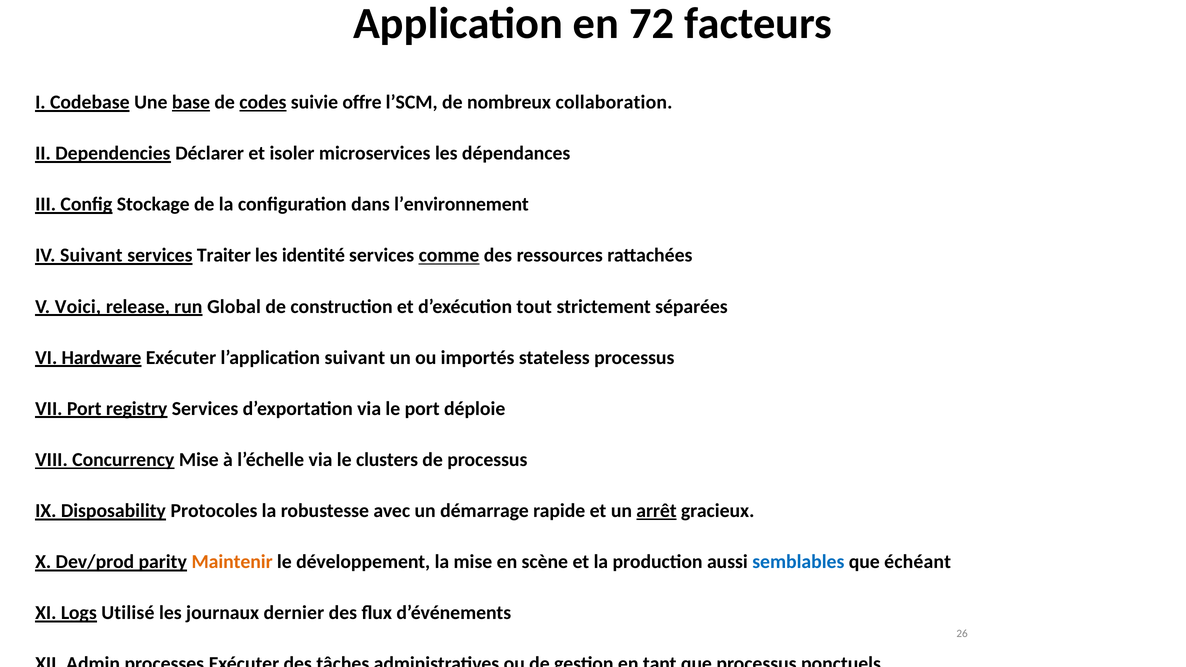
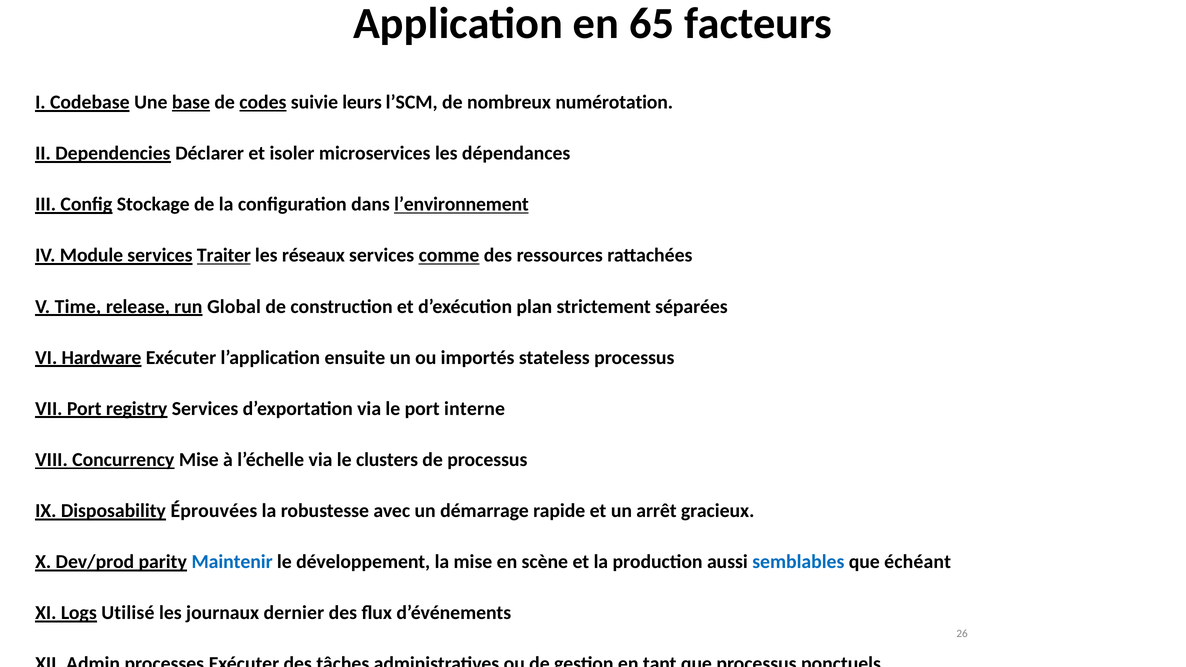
72: 72 -> 65
offre: offre -> leurs
collaboration: collaboration -> numérotation
l’environnement underline: none -> present
IV Suivant: Suivant -> Module
Traiter underline: none -> present
identité: identité -> réseaux
Voici: Voici -> Time
tout: tout -> plan
l’application suivant: suivant -> ensuite
déploie: déploie -> interne
Protocoles: Protocoles -> Éprouvées
arrêt underline: present -> none
Maintenir colour: orange -> blue
